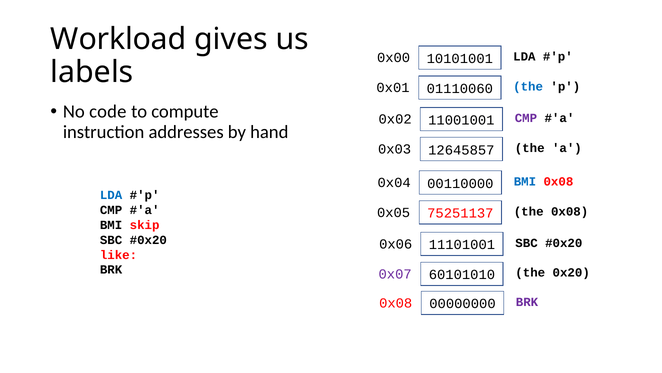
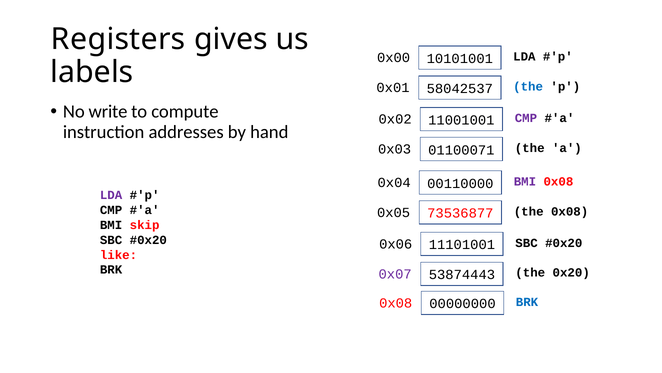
Workload: Workload -> Registers
01110060: 01110060 -> 58042537
code: code -> write
12645857: 12645857 -> 01100071
BMI at (525, 181) colour: blue -> purple
LDA at (111, 195) colour: blue -> purple
75251137: 75251137 -> 73536877
60101010: 60101010 -> 53874443
BRK at (527, 301) colour: purple -> blue
